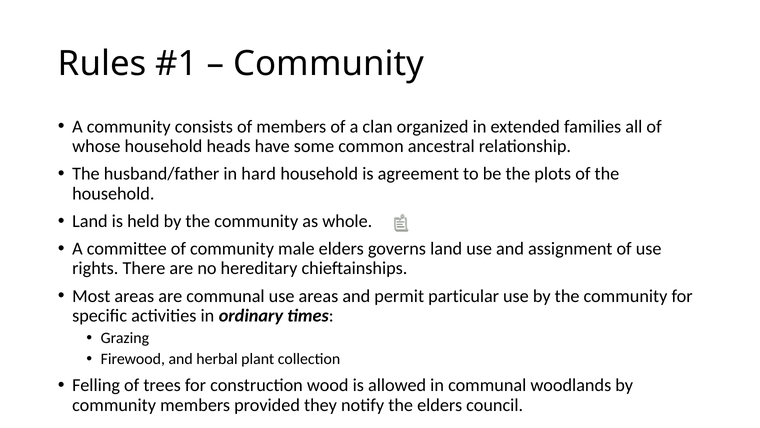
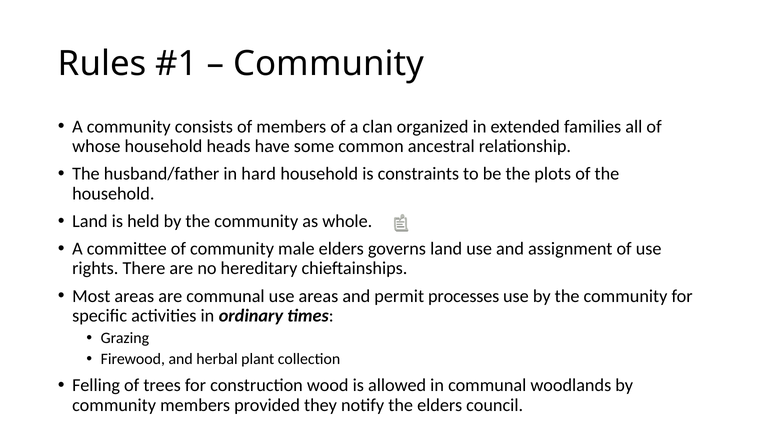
agreement: agreement -> constraints
particular: particular -> processes
